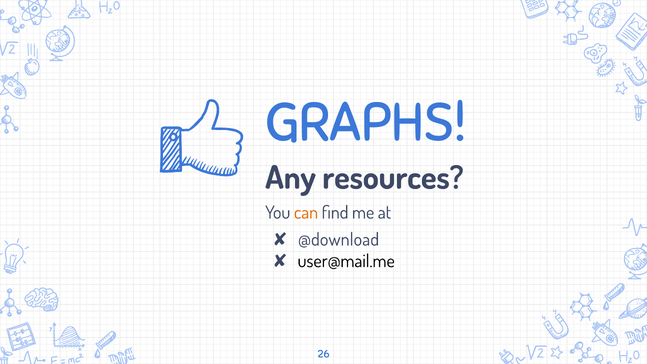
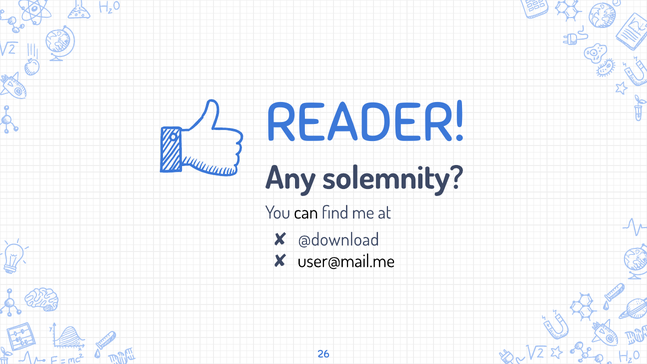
GRAPHS: GRAPHS -> READER
resources: resources -> solemnity
can colour: orange -> black
